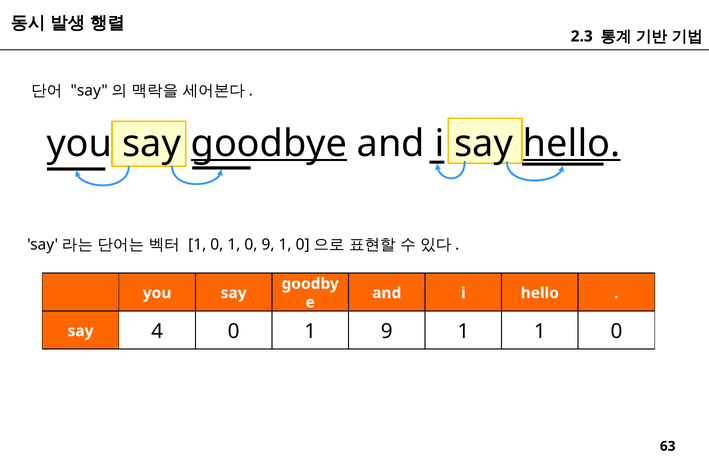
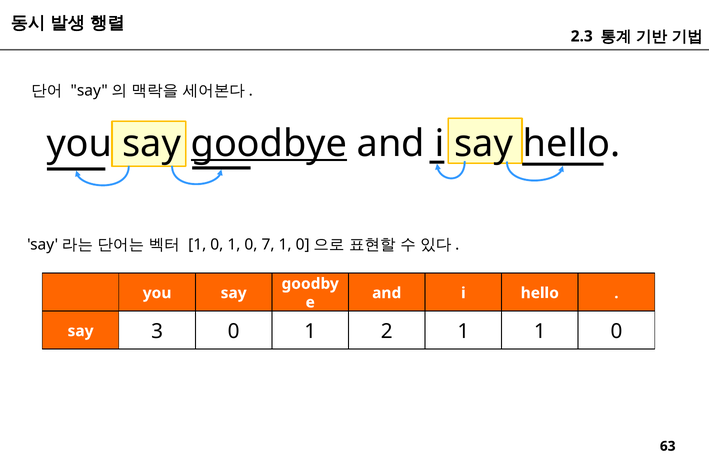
hello at (572, 144) underline: present -> none
0 9: 9 -> 7
4: 4 -> 3
1 9: 9 -> 2
